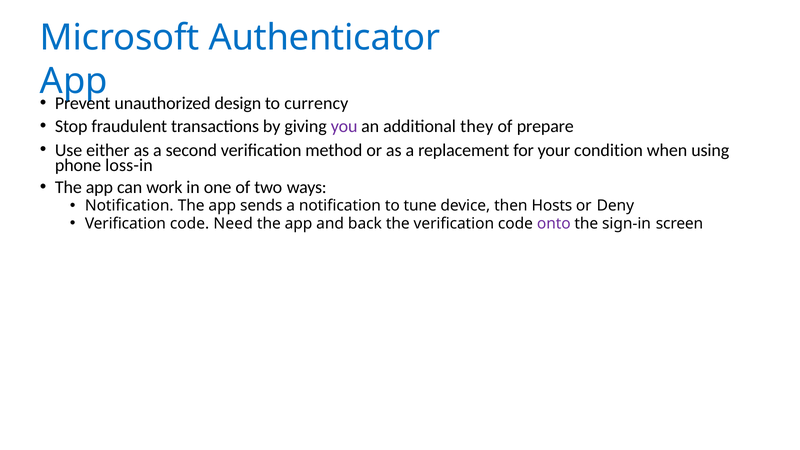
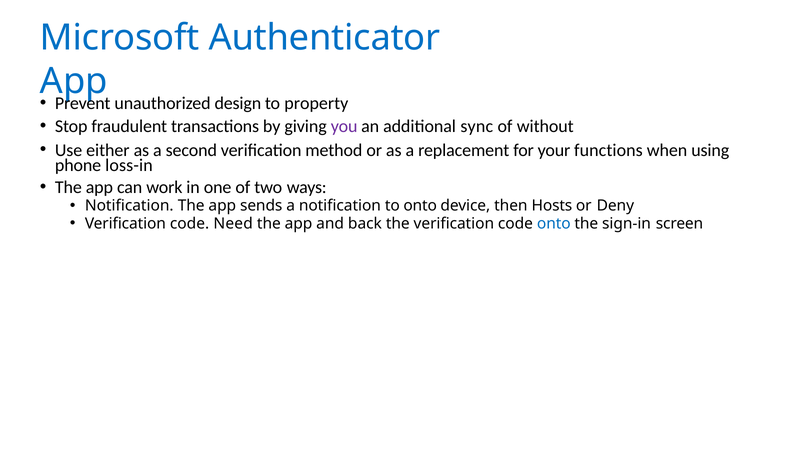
currency: currency -> property
they: they -> sync
prepare: prepare -> without
condition: condition -> functions
to tune: tune -> onto
onto at (554, 224) colour: purple -> blue
